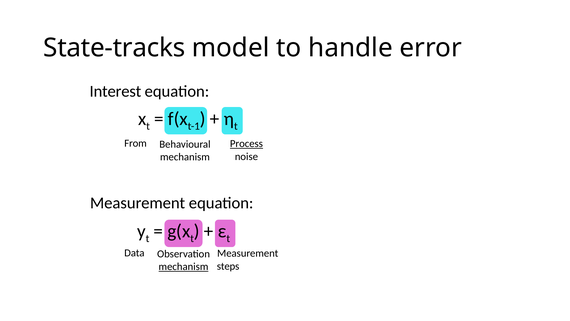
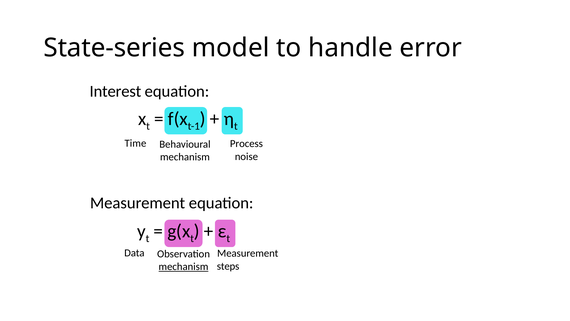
State-tracks: State-tracks -> State-series
From: From -> Time
Process underline: present -> none
